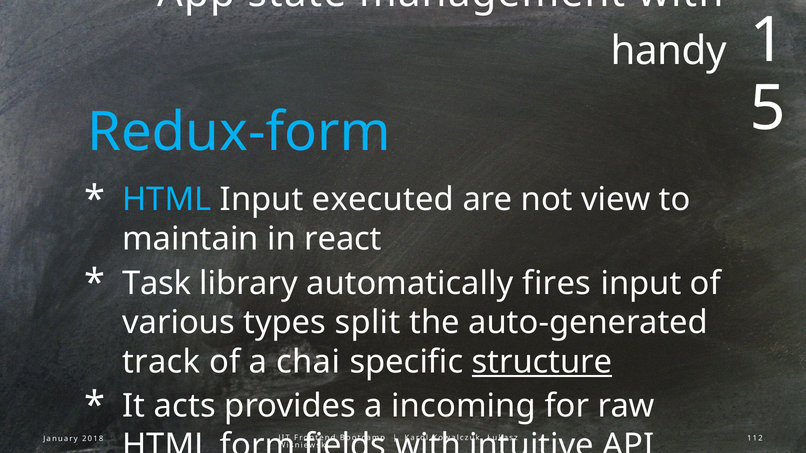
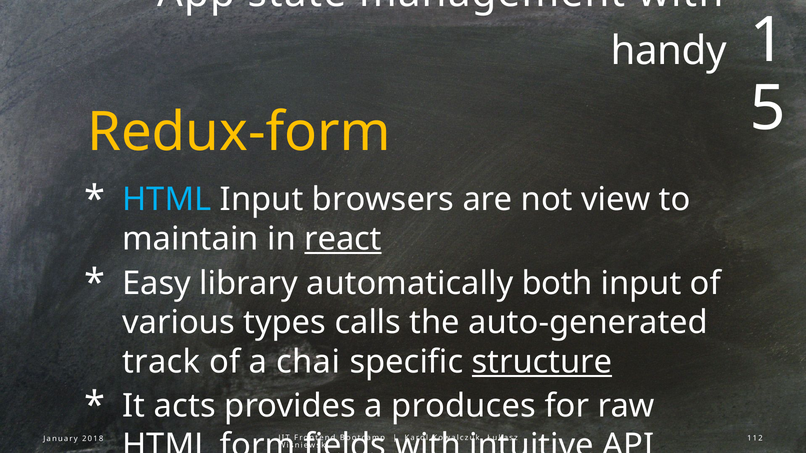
Redux-form colour: light blue -> yellow
executed: executed -> browsers
react underline: none -> present
Task: Task -> Easy
fires: fires -> both
split: split -> calls
incoming: incoming -> produces
